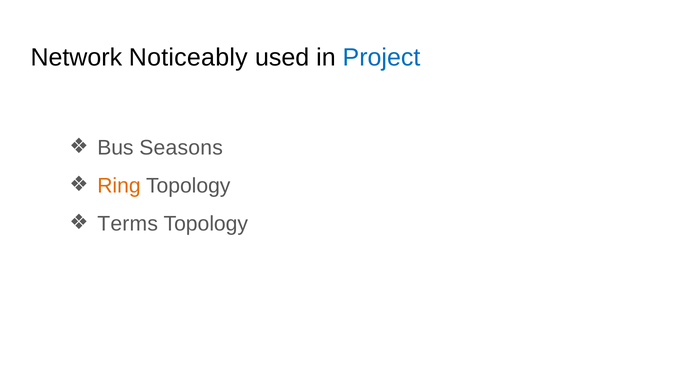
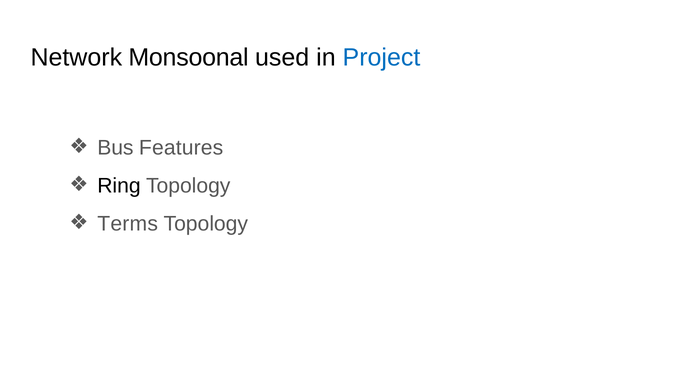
Noticeably: Noticeably -> Monsoonal
Seasons: Seasons -> Features
Ring colour: orange -> black
